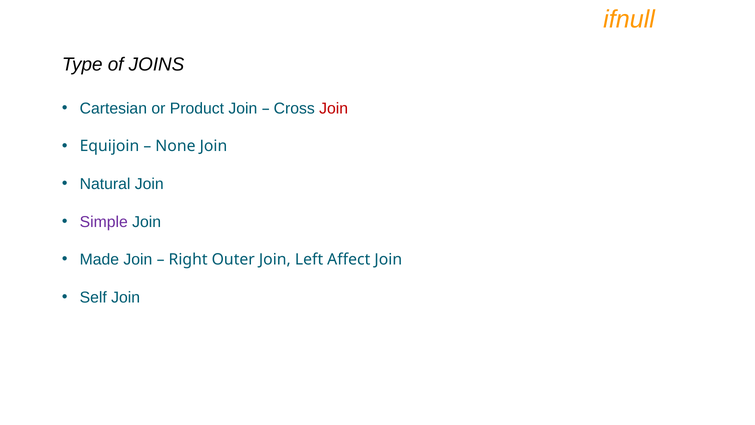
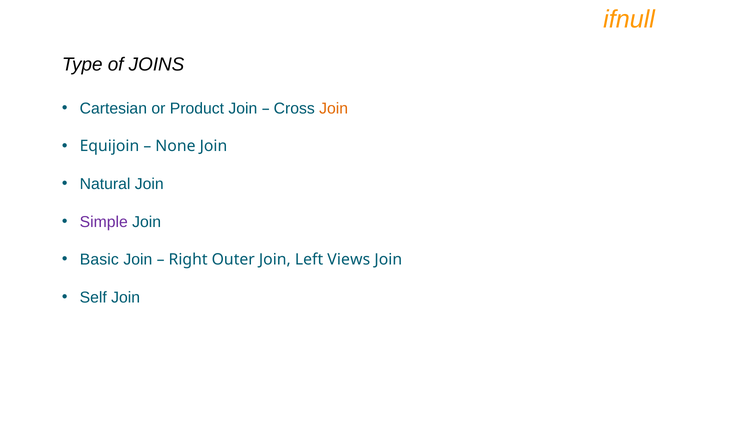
Join at (334, 108) colour: red -> orange
Made: Made -> Basic
Affect: Affect -> Views
